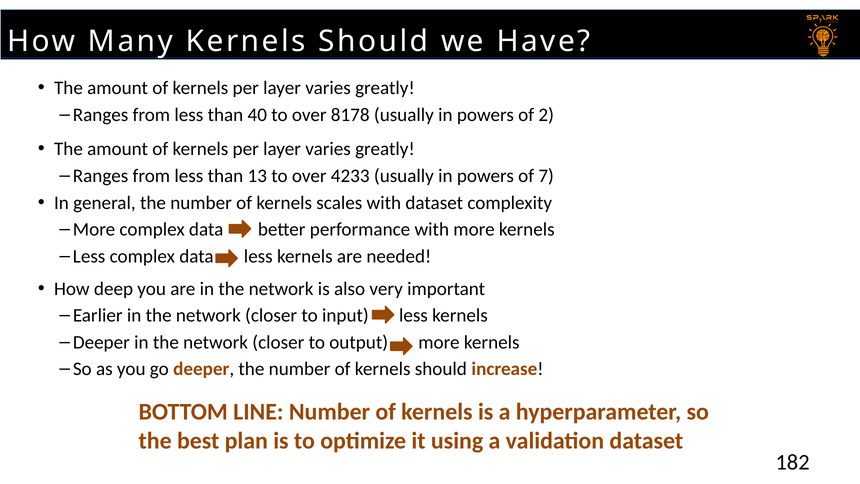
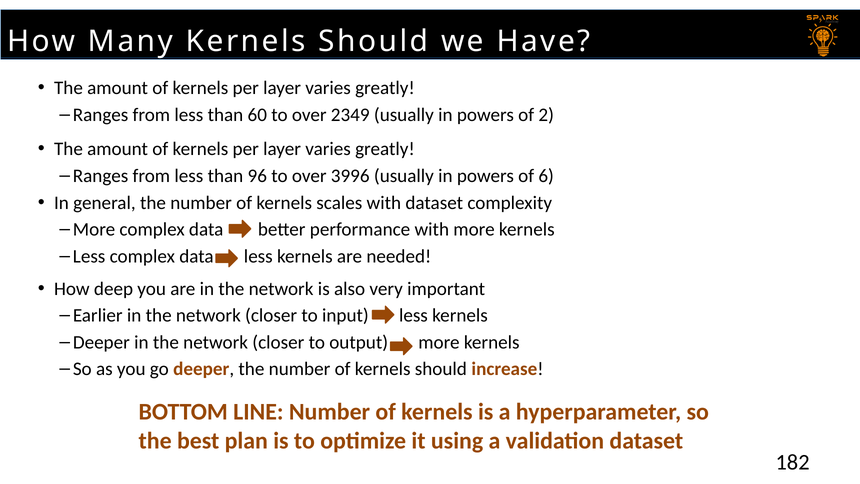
40: 40 -> 60
8178: 8178 -> 2349
13: 13 -> 96
4233: 4233 -> 3996
7: 7 -> 6
